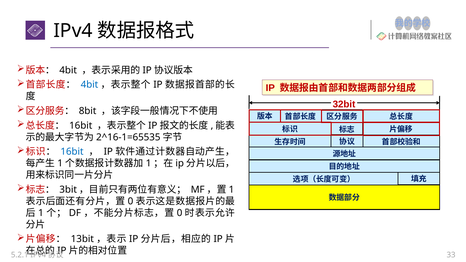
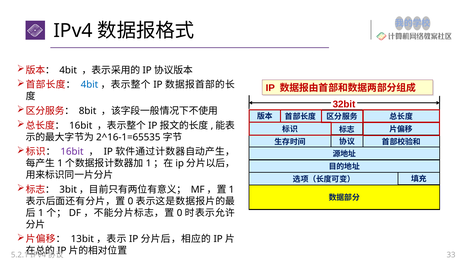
16bit at (72, 152) colour: blue -> purple
